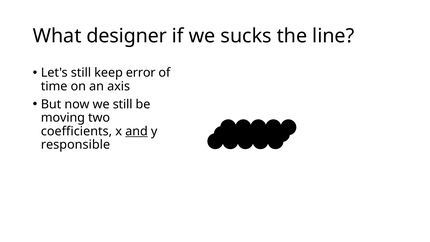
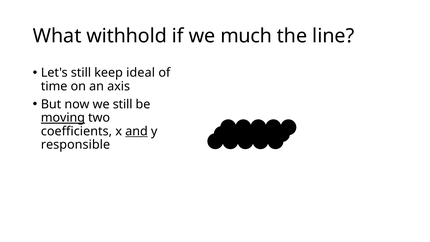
designer: designer -> withhold
sucks: sucks -> much
error: error -> ideal
moving underline: none -> present
